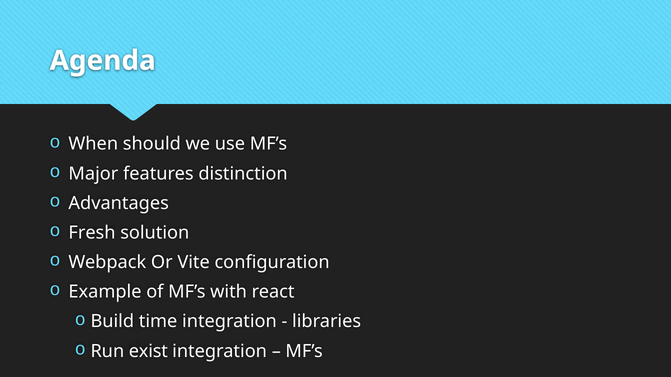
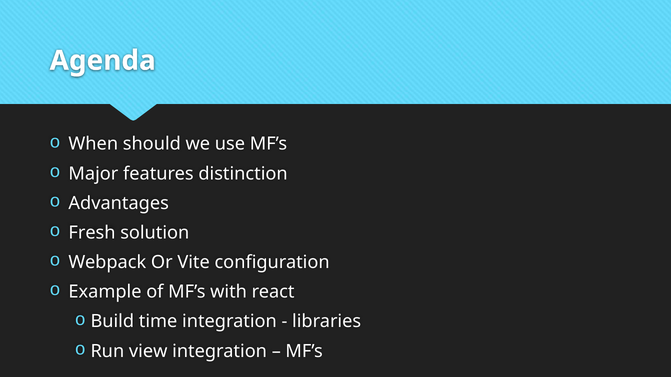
exist: exist -> view
